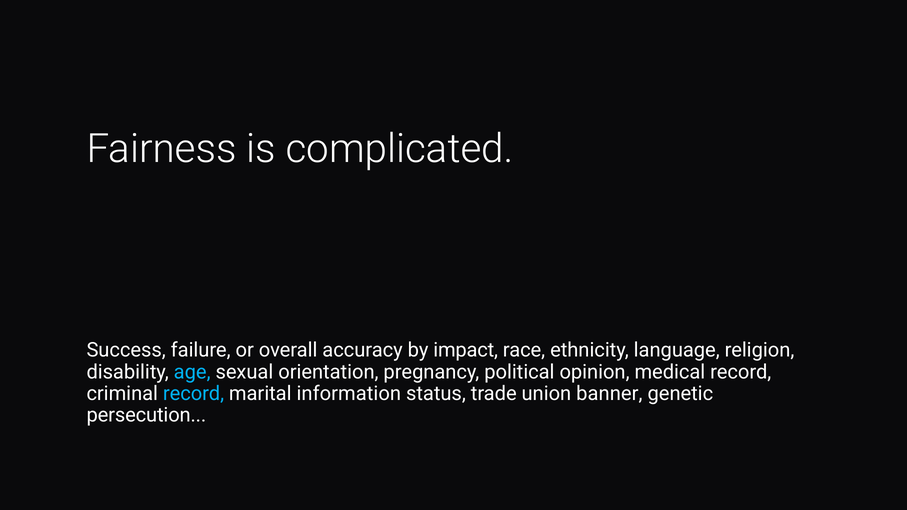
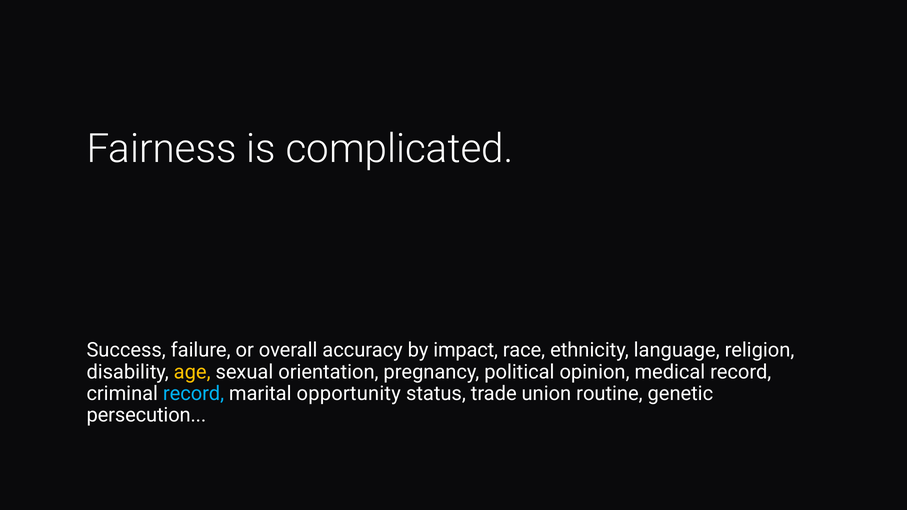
age colour: light blue -> yellow
information: information -> opportunity
banner: banner -> routine
